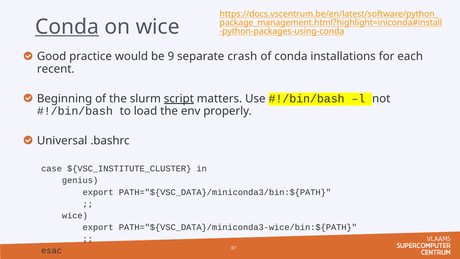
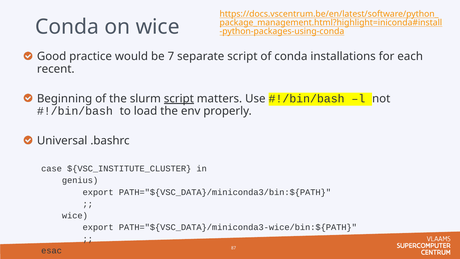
Conda at (67, 27) underline: present -> none
9: 9 -> 7
separate crash: crash -> script
